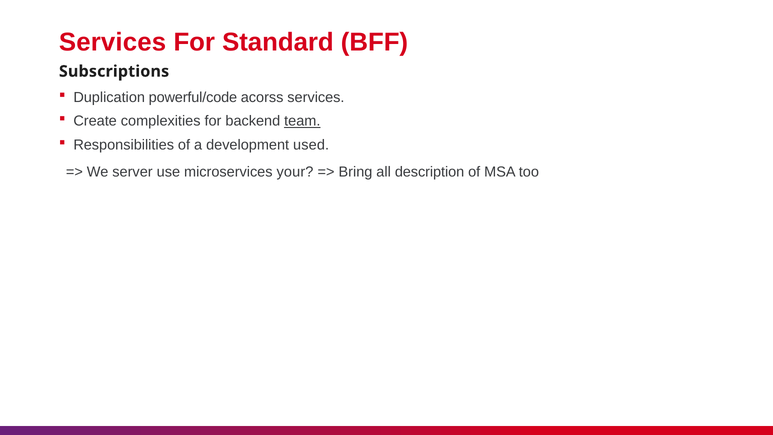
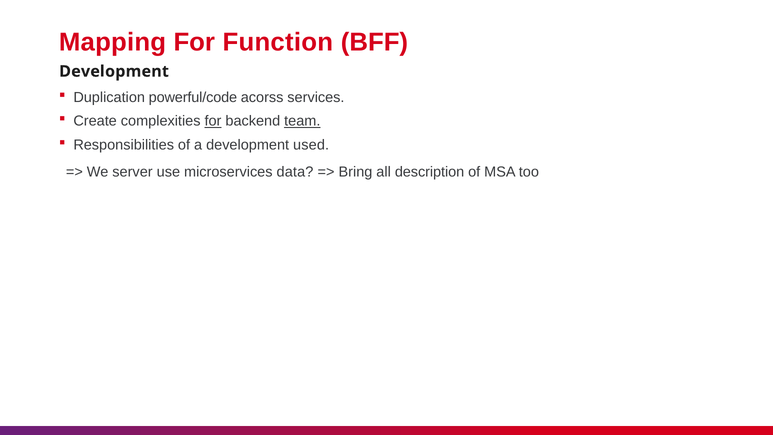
Services at (113, 42): Services -> Mapping
Standard: Standard -> Function
Subscriptions at (114, 71): Subscriptions -> Development
for at (213, 121) underline: none -> present
your: your -> data
